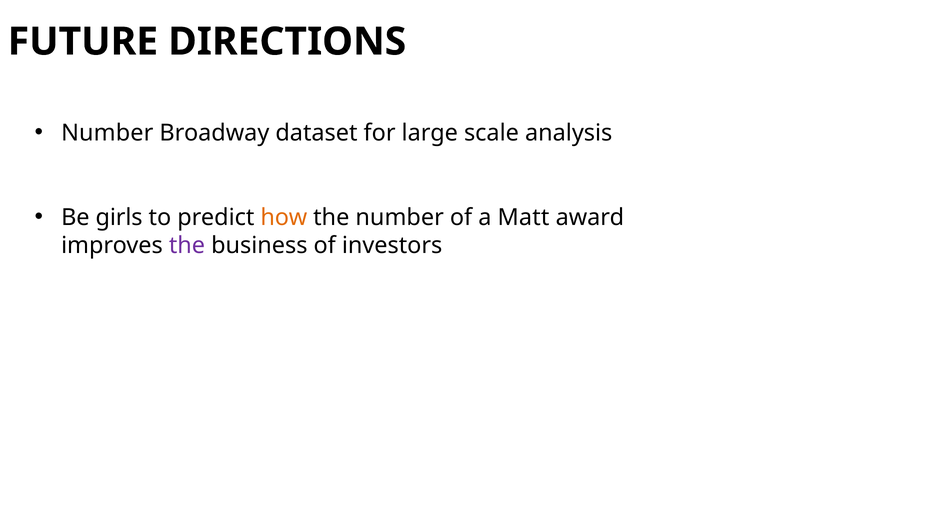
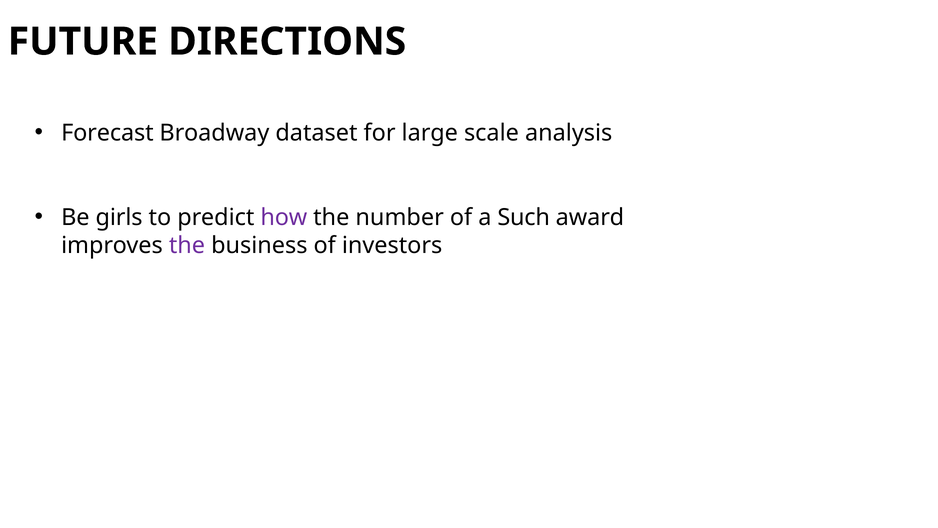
Number at (107, 133): Number -> Forecast
how colour: orange -> purple
Matt: Matt -> Such
